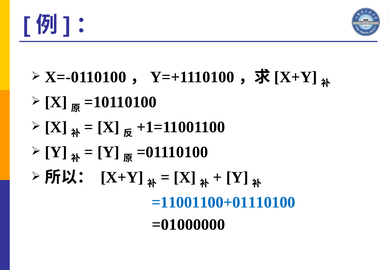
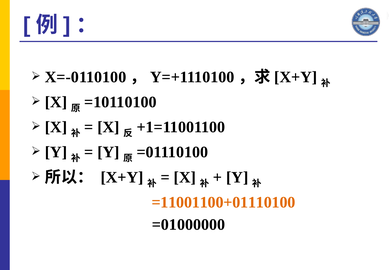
=11001100+01110100 colour: blue -> orange
